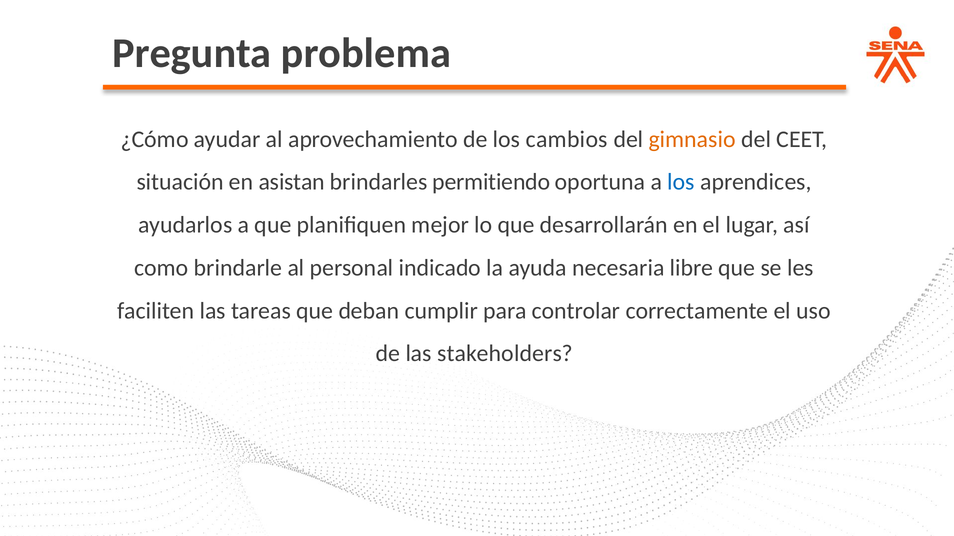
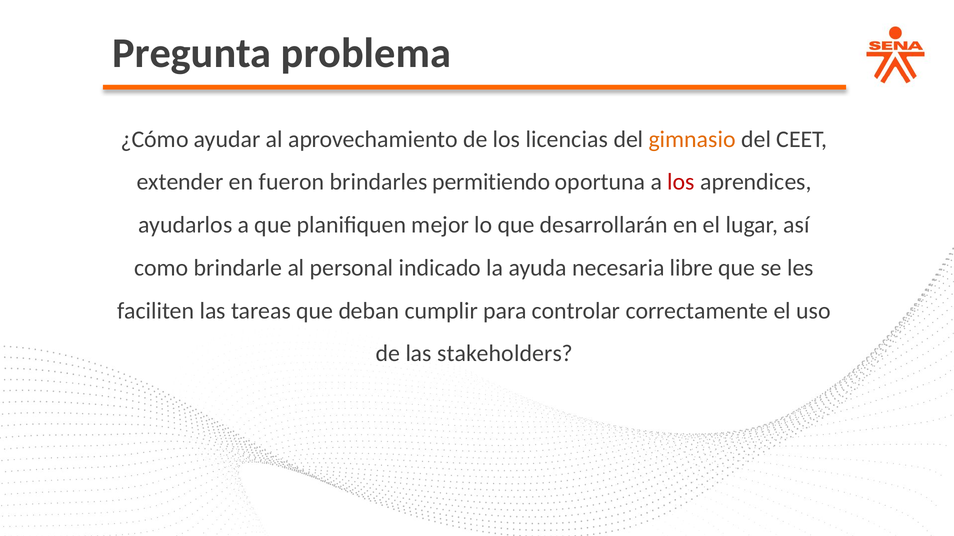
cambios: cambios -> licencias
situación: situación -> extender
asistan: asistan -> fueron
los at (681, 182) colour: blue -> red
